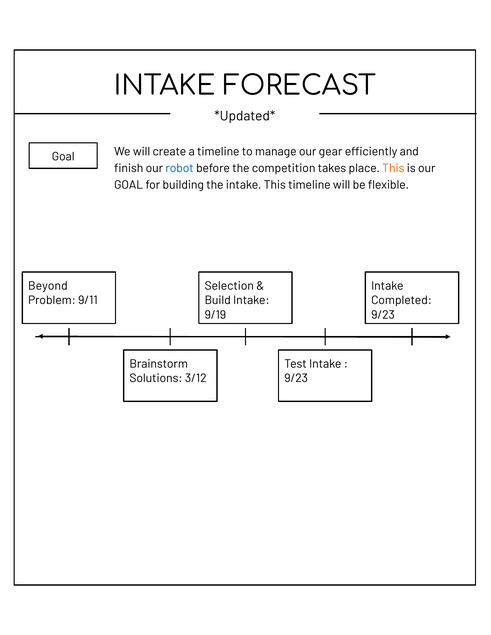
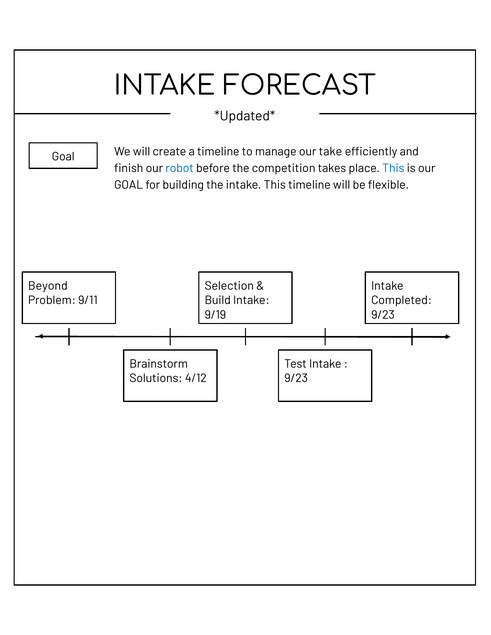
gear: gear -> take
This at (393, 168) colour: orange -> blue
3/12: 3/12 -> 4/12
